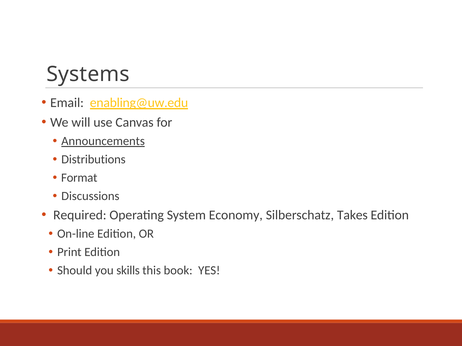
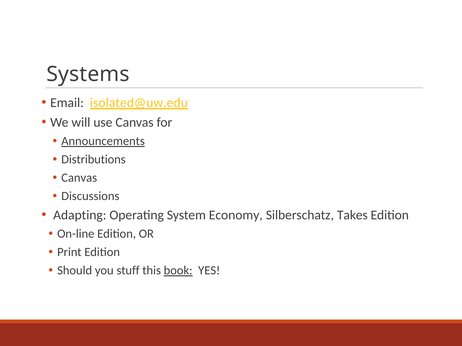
enabling@uw.edu: enabling@uw.edu -> isolated@uw.edu
Format at (79, 178): Format -> Canvas
Required: Required -> Adapting
skills: skills -> stuff
book underline: none -> present
